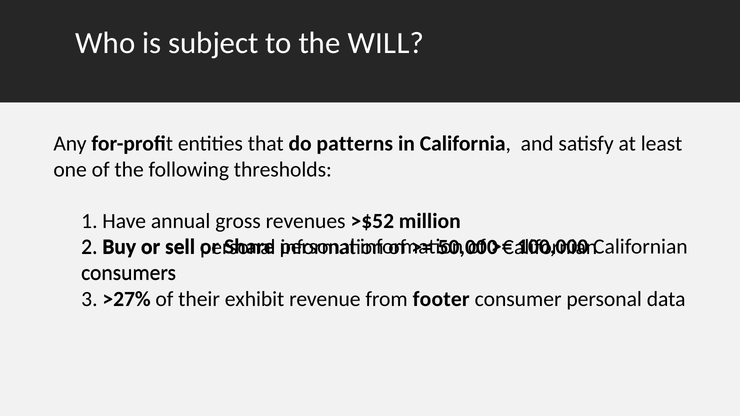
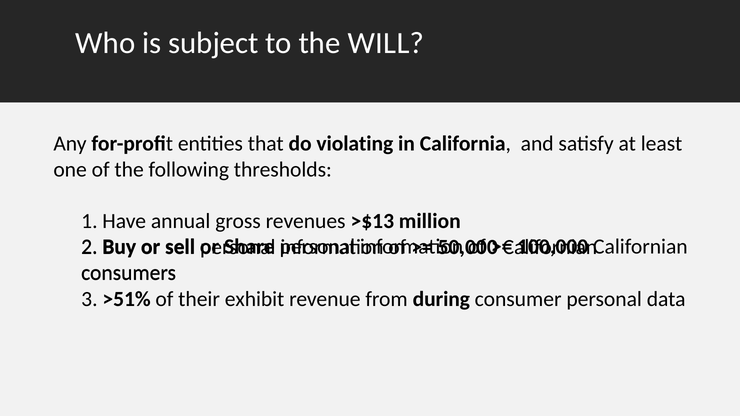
patterns: patterns -> violating
>$52: >$52 -> >$13
>27%: >27% -> >51%
footer: footer -> during
